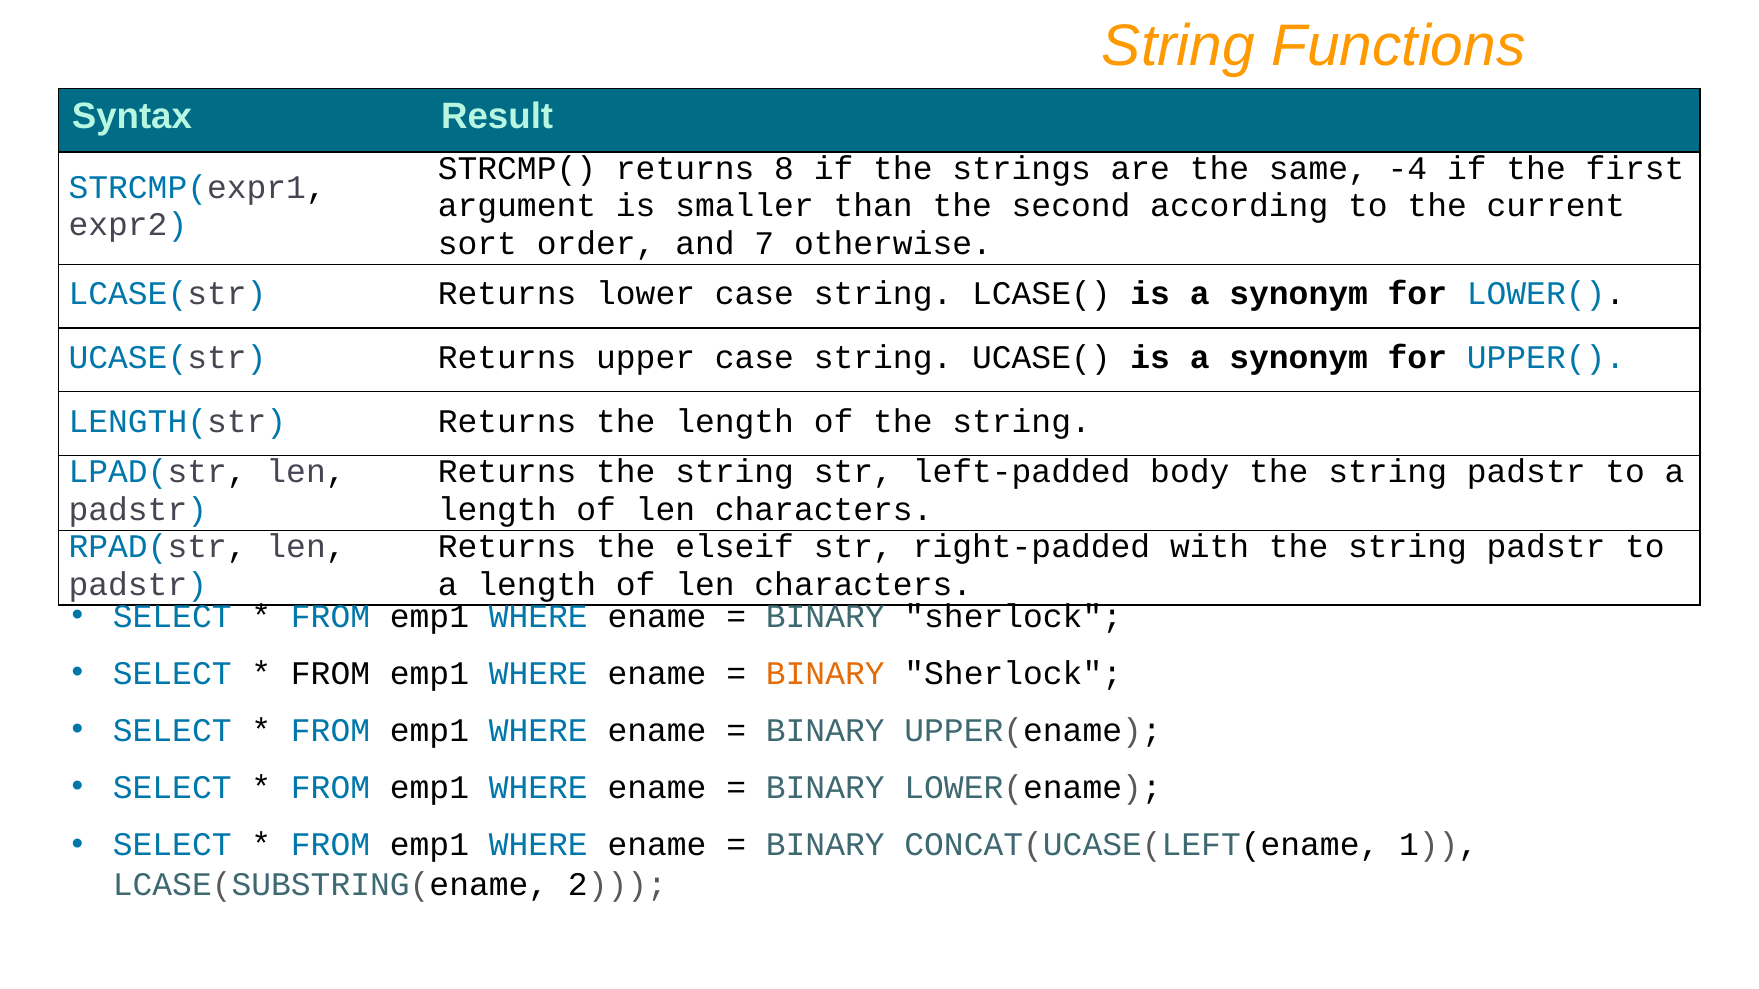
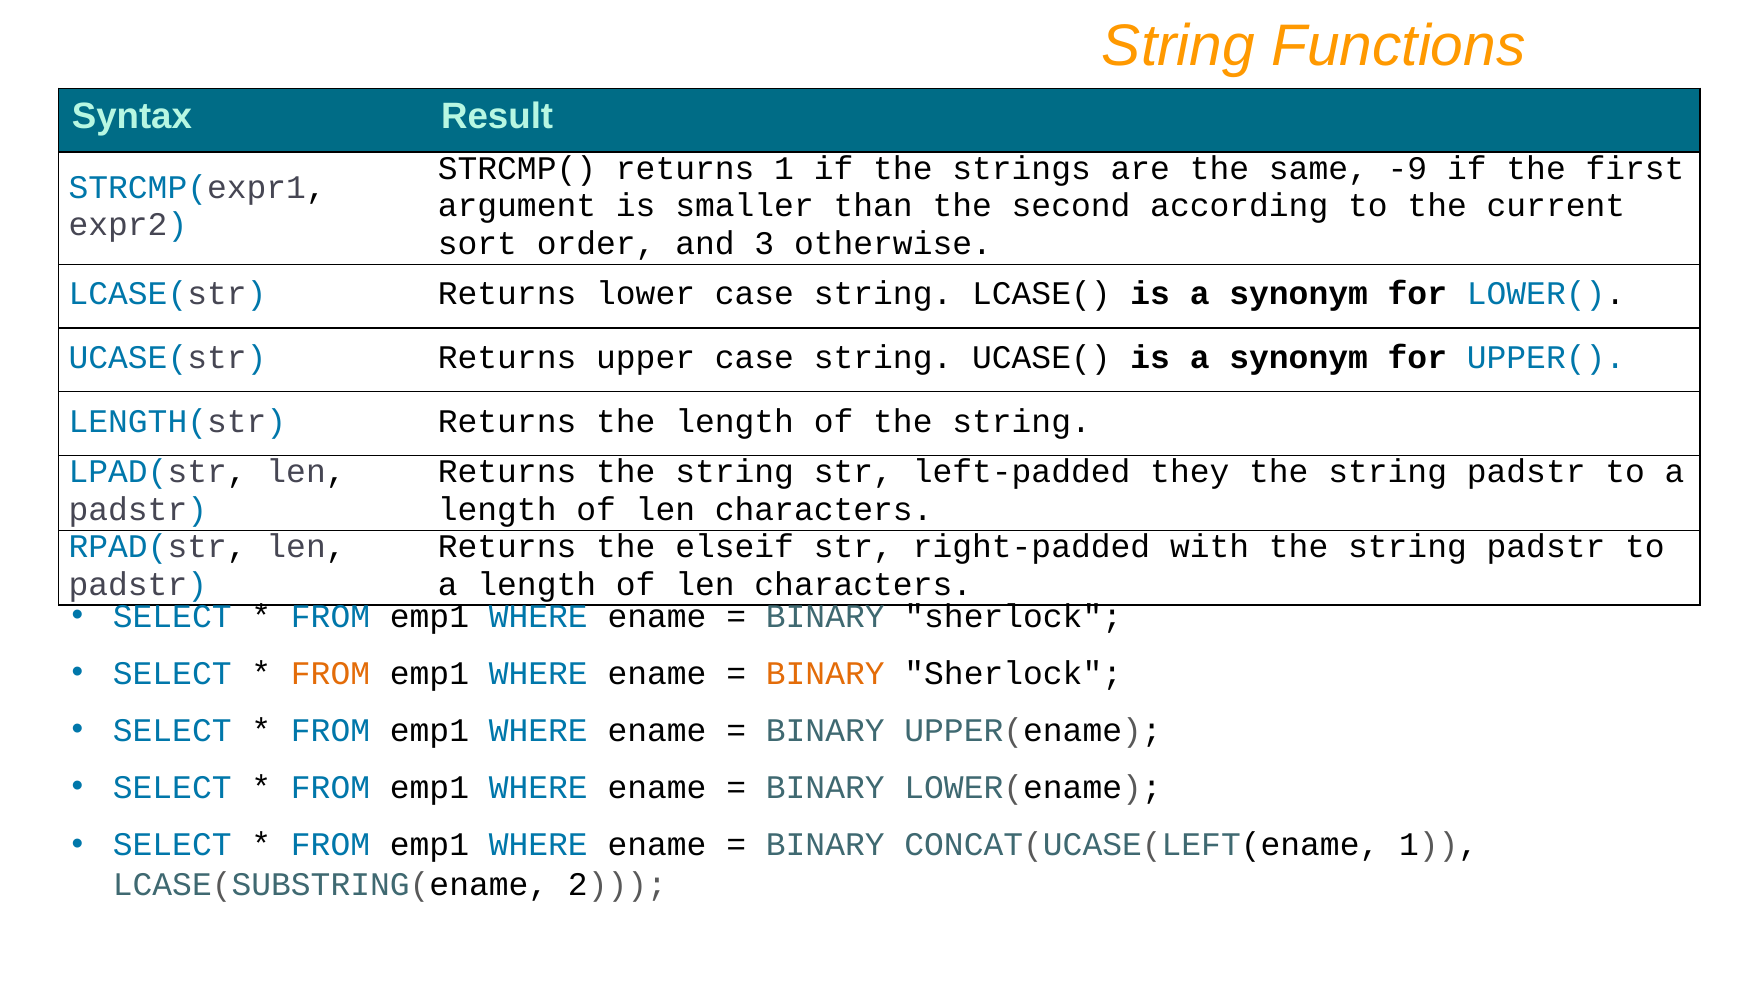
returns 8: 8 -> 1
-4: -4 -> -9
7: 7 -> 3
body: body -> they
FROM at (331, 674) colour: black -> orange
